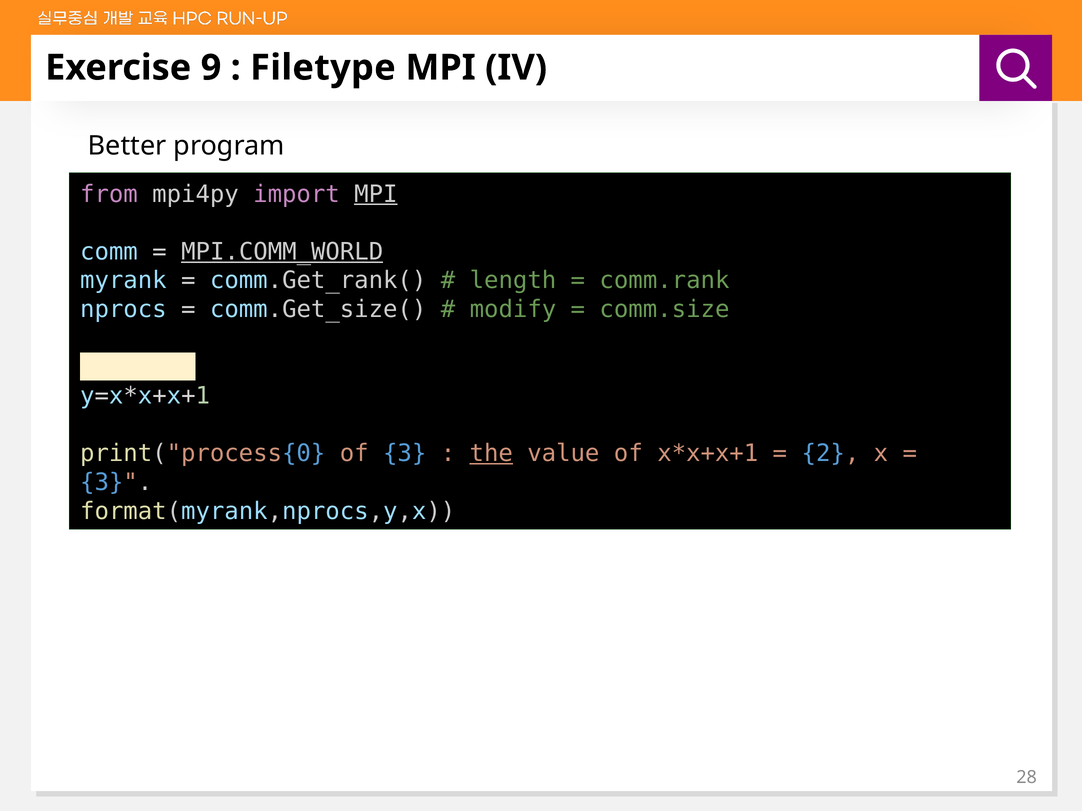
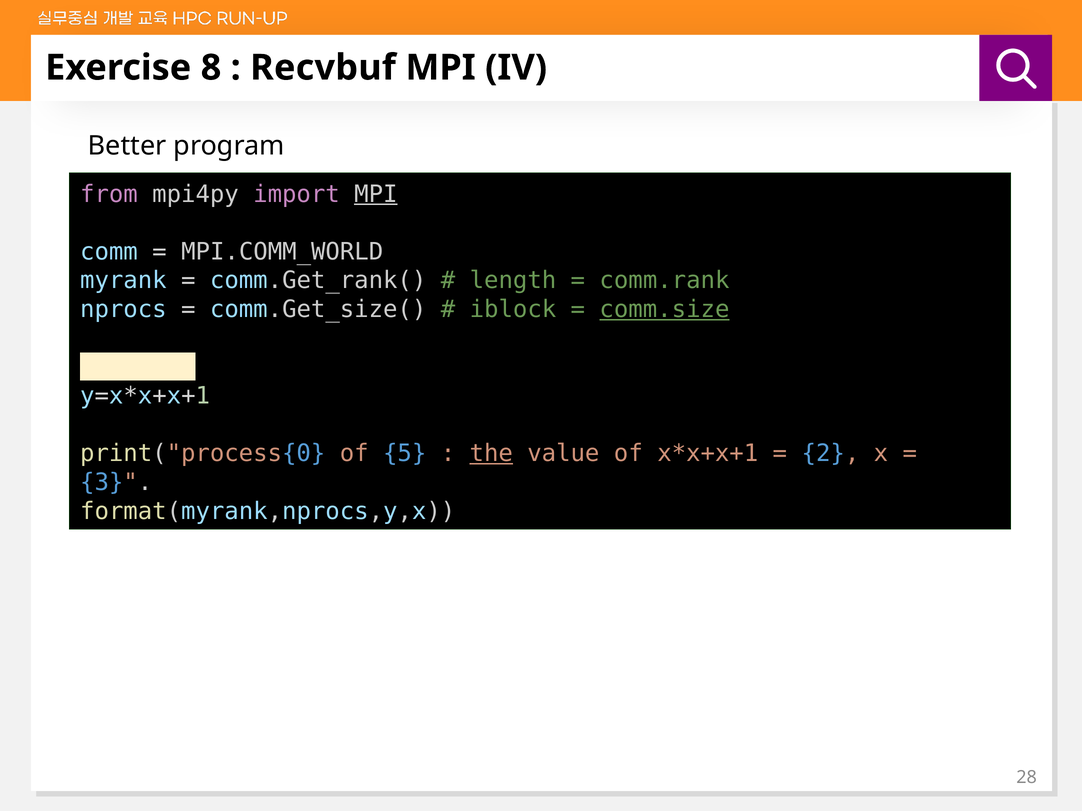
9: 9 -> 8
Filetype: Filetype -> Recvbuf
MPI.COMM_WORLD underline: present -> none
modify: modify -> iblock
comm.size underline: none -> present
of 3: 3 -> 5
